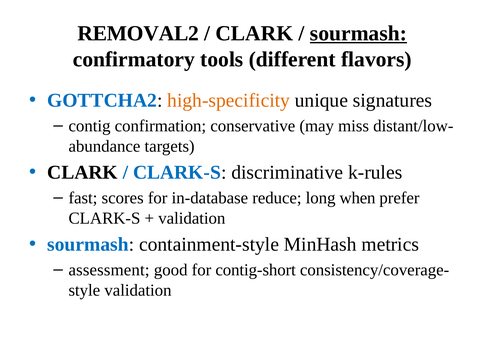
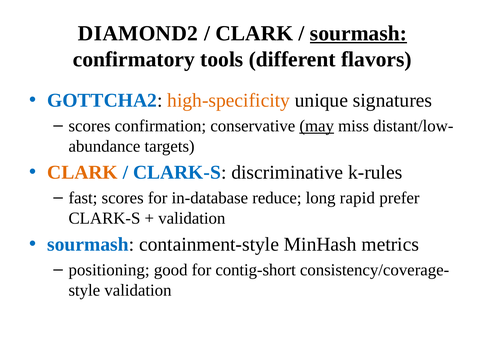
REMOVAL2: REMOVAL2 -> DIAMOND2
contig at (90, 126): contig -> scores
may underline: none -> present
CLARK at (83, 172) colour: black -> orange
when: when -> rapid
assessment: assessment -> positioning
